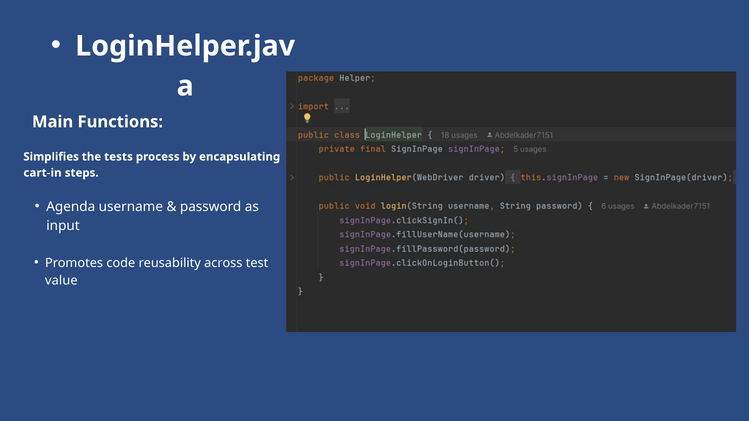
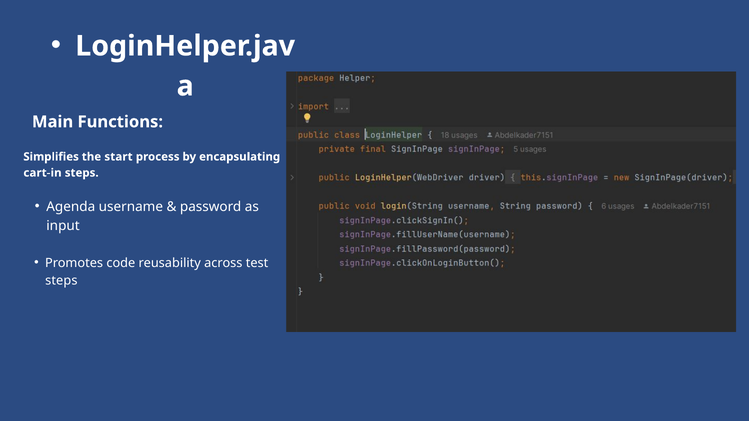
tests: tests -> start
value at (61, 281): value -> steps
